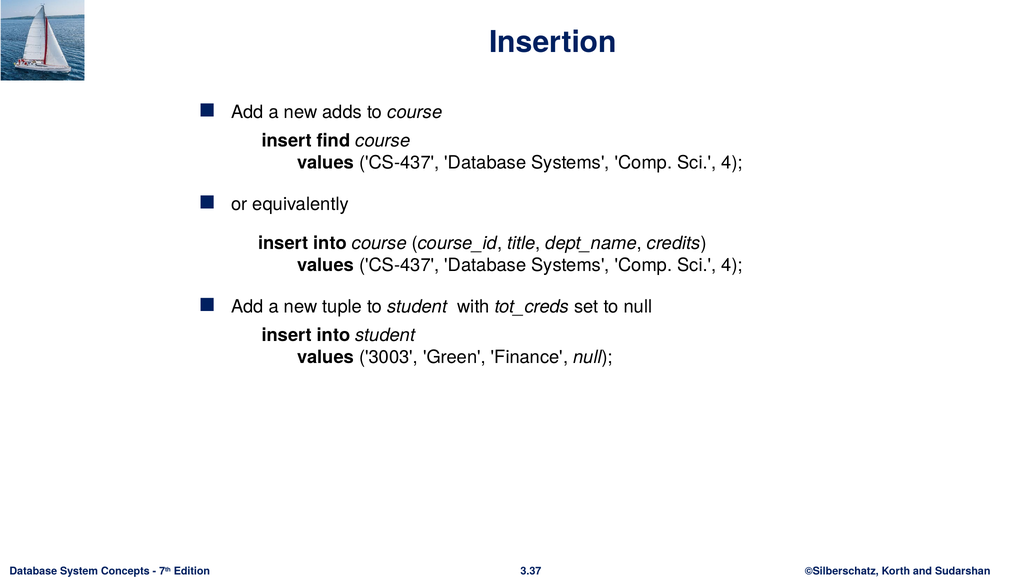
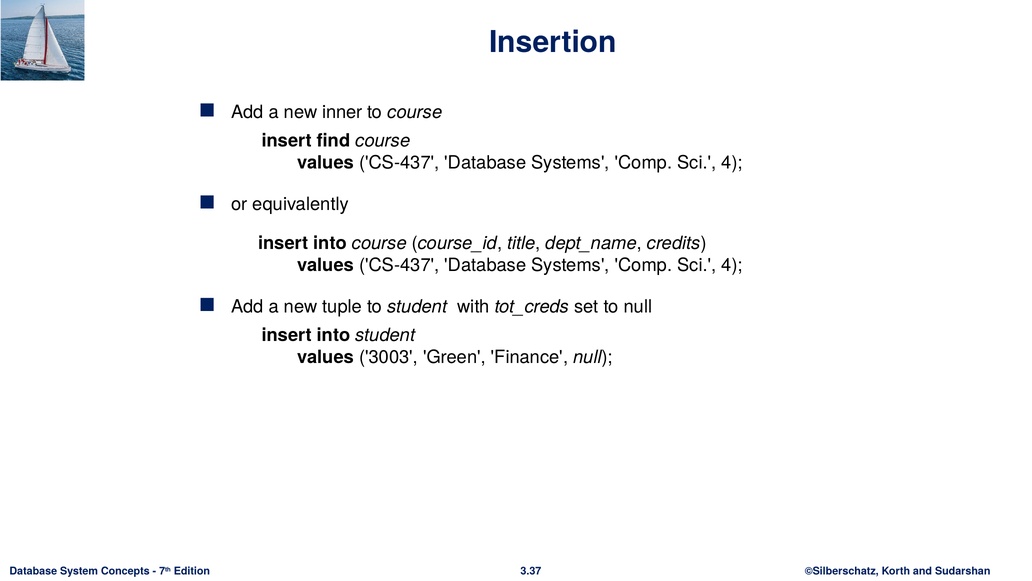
adds: adds -> inner
